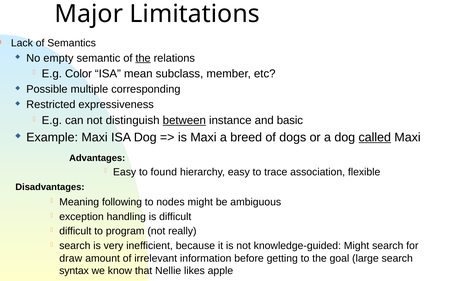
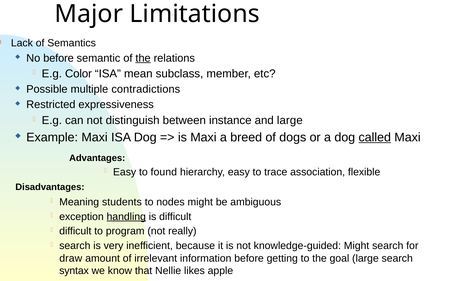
No empty: empty -> before
corresponding: corresponding -> contradictions
between underline: present -> none
and basic: basic -> large
following: following -> students
handling underline: none -> present
